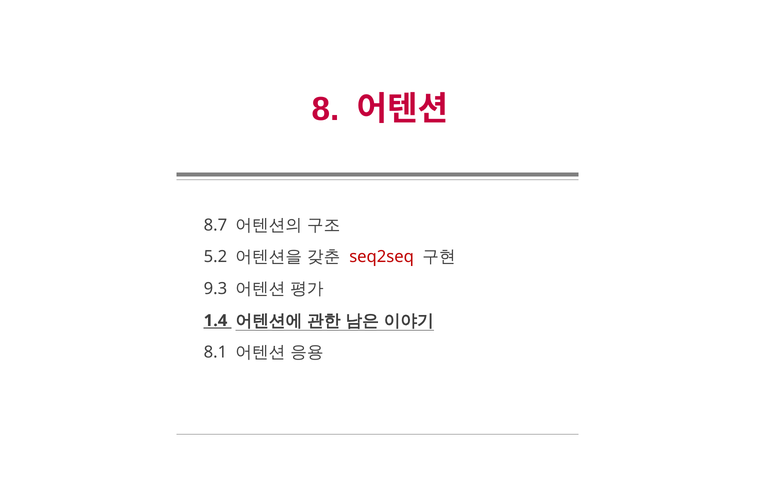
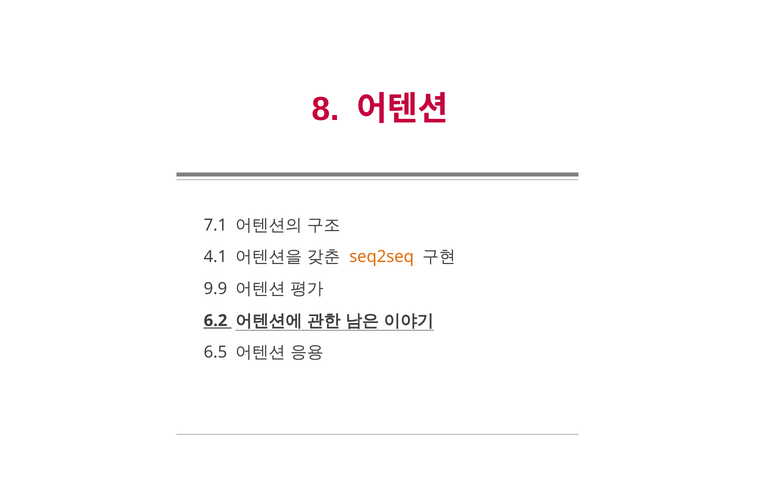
8.7: 8.7 -> 7.1
5.2: 5.2 -> 4.1
seq2seq colour: red -> orange
9.3: 9.3 -> 9.9
1.4: 1.4 -> 6.2
8.1: 8.1 -> 6.5
